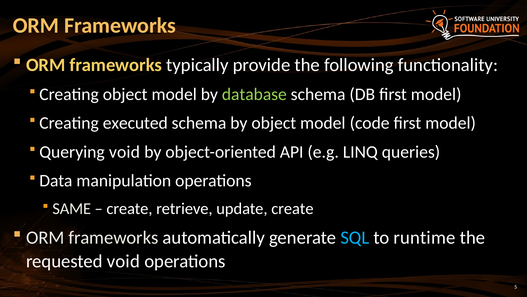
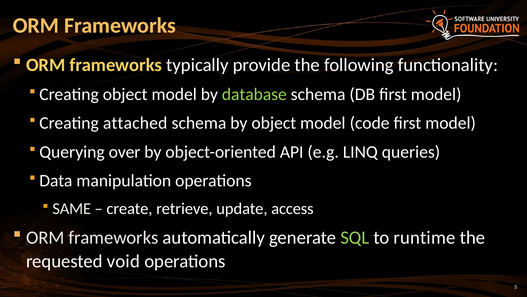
executed: executed -> attached
Querying void: void -> over
update create: create -> access
SQL colour: light blue -> light green
